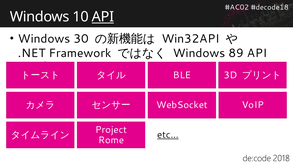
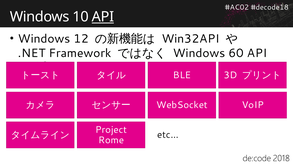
30: 30 -> 12
89: 89 -> 60
etc underline: present -> none
